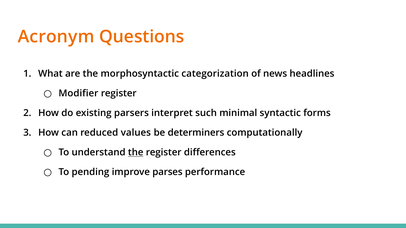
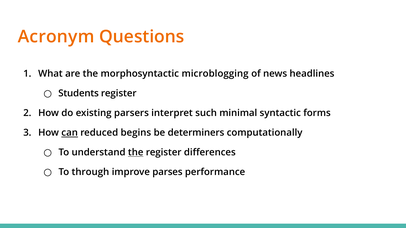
categorization: categorization -> microblogging
Modifier: Modifier -> Students
can underline: none -> present
values: values -> begins
pending: pending -> through
